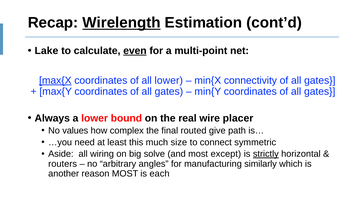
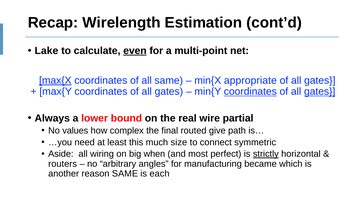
Wirelength underline: present -> none
all lower: lower -> same
connectivity: connectivity -> appropriate
coordinates at (250, 91) underline: none -> present
gates at (320, 91) underline: none -> present
placer: placer -> partial
solve: solve -> when
except: except -> perfect
similarly: similarly -> became
reason MOST: MOST -> SAME
